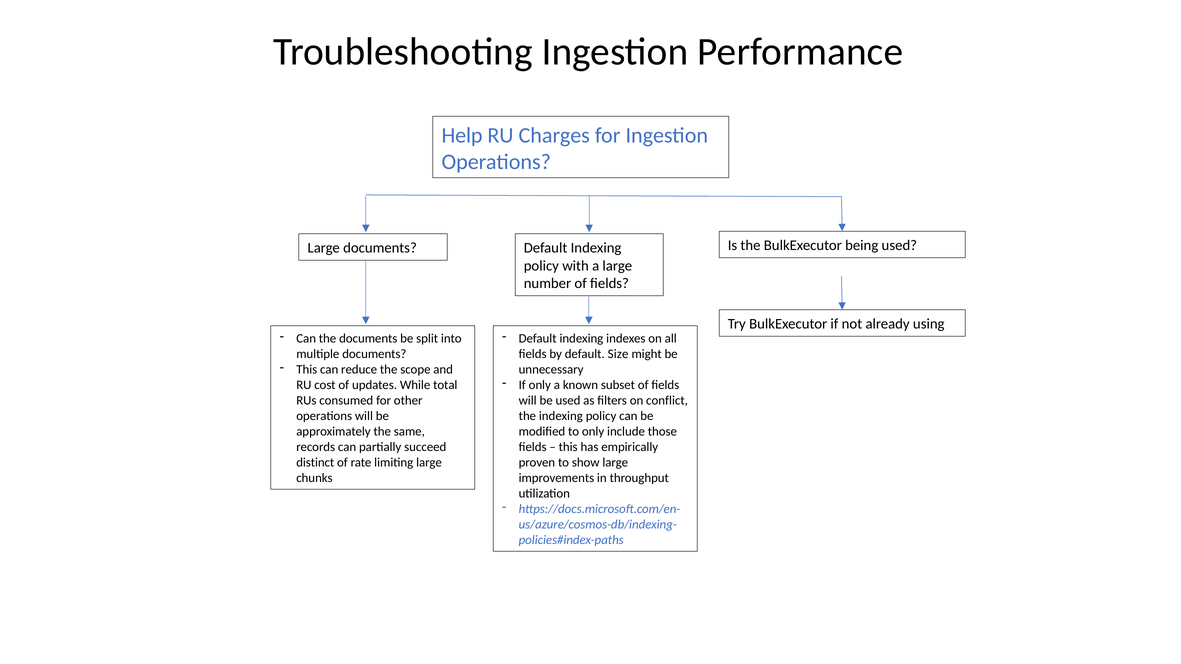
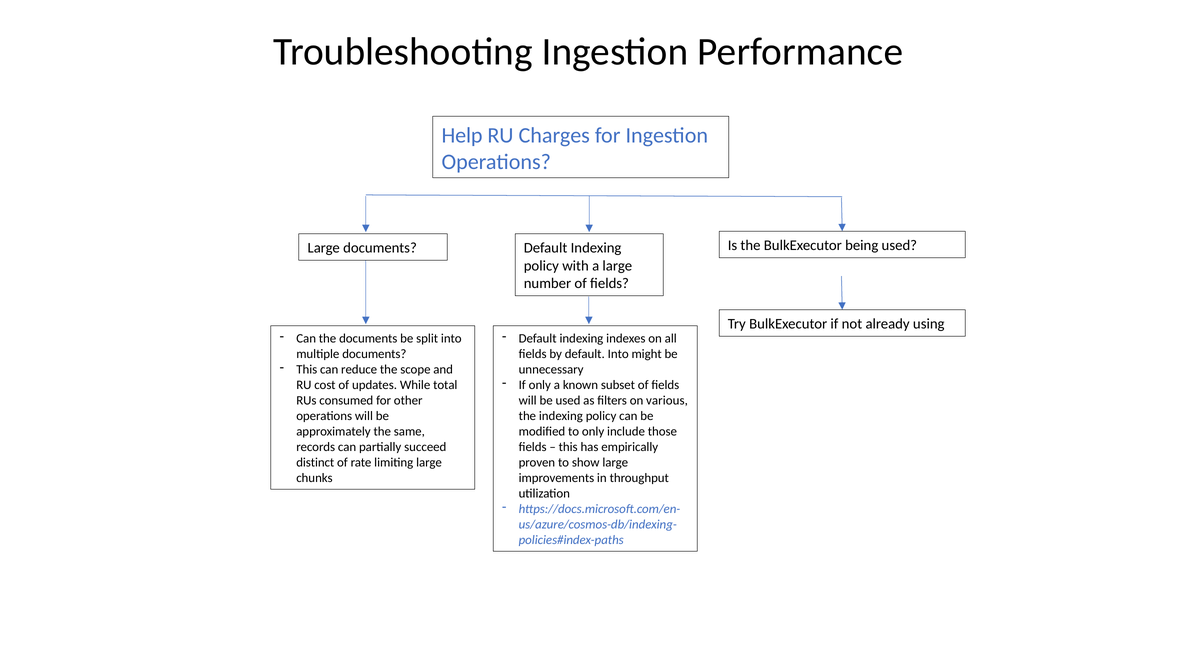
default Size: Size -> Into
conflict: conflict -> various
